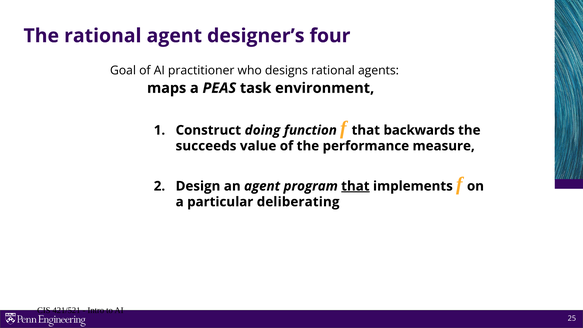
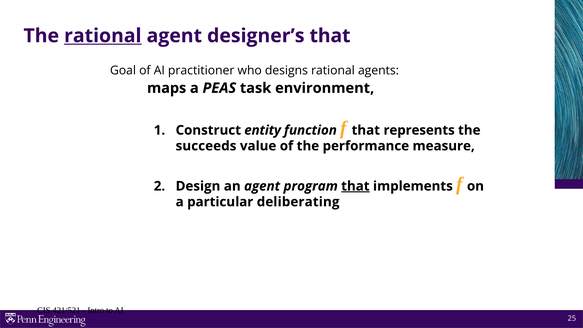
rational at (103, 36) underline: none -> present
designer’s four: four -> that
doing: doing -> entity
backwards: backwards -> represents
